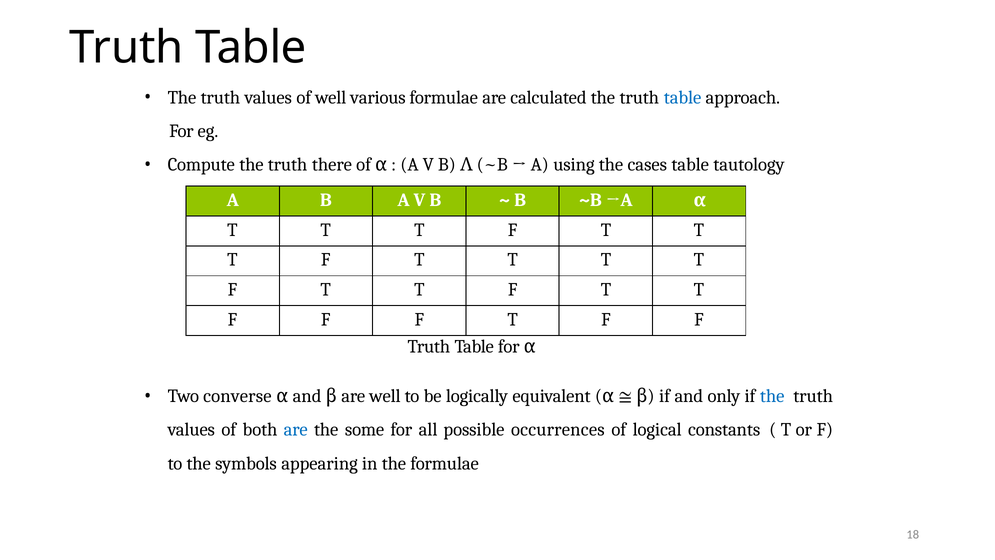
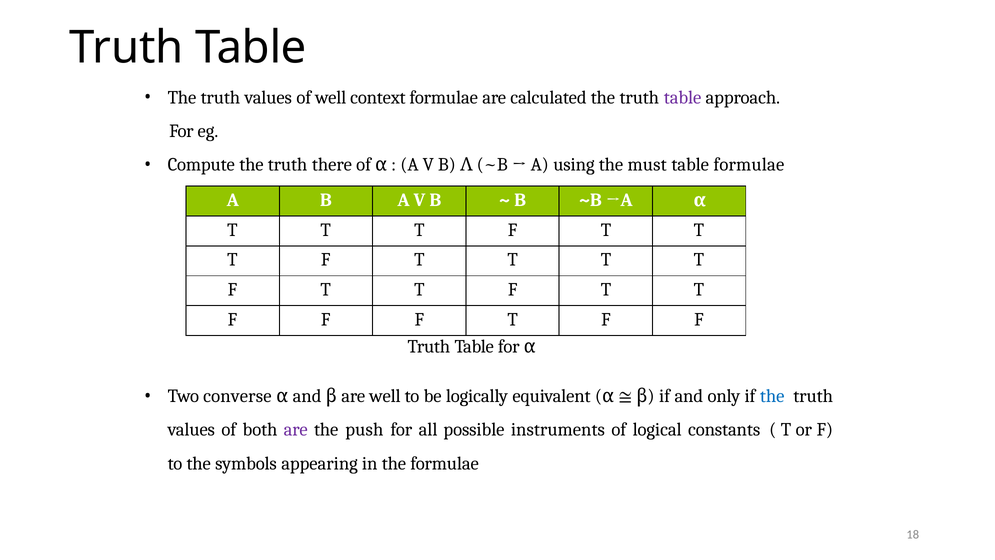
various: various -> context
table at (683, 97) colour: blue -> purple
cases: cases -> must
table tautology: tautology -> formulae
are at (296, 430) colour: blue -> purple
some: some -> push
occurrences: occurrences -> instruments
